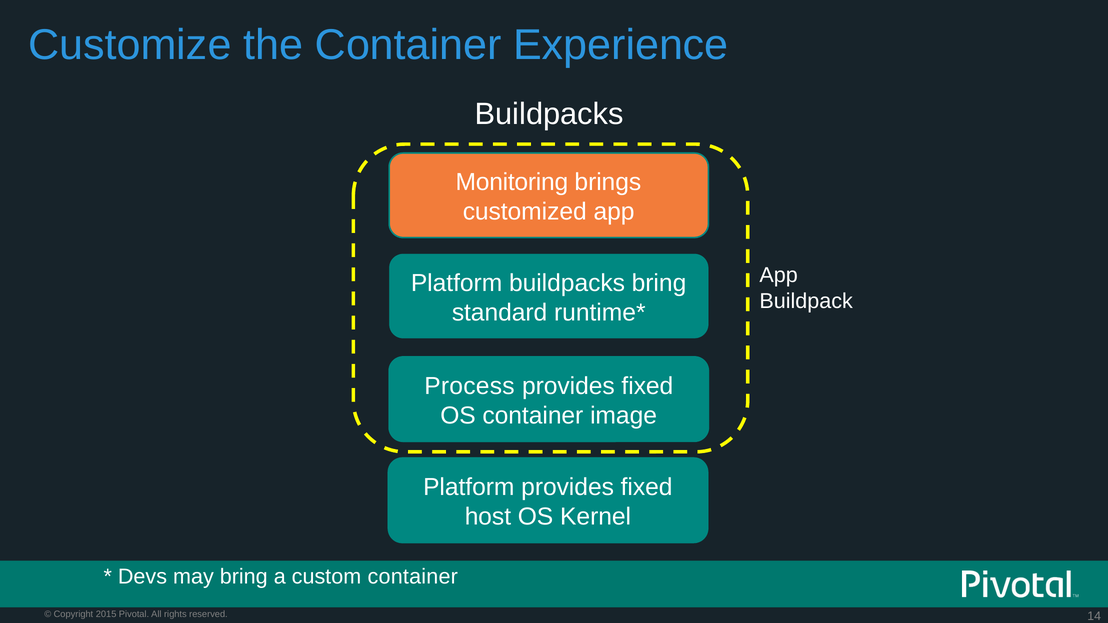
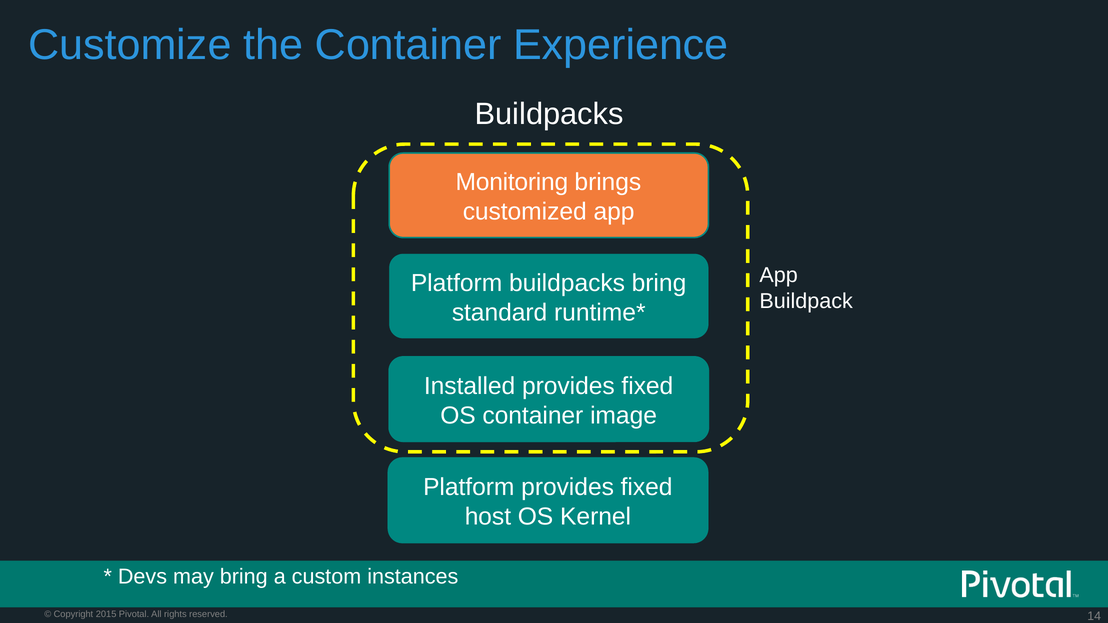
Process: Process -> Installed
custom container: container -> instances
